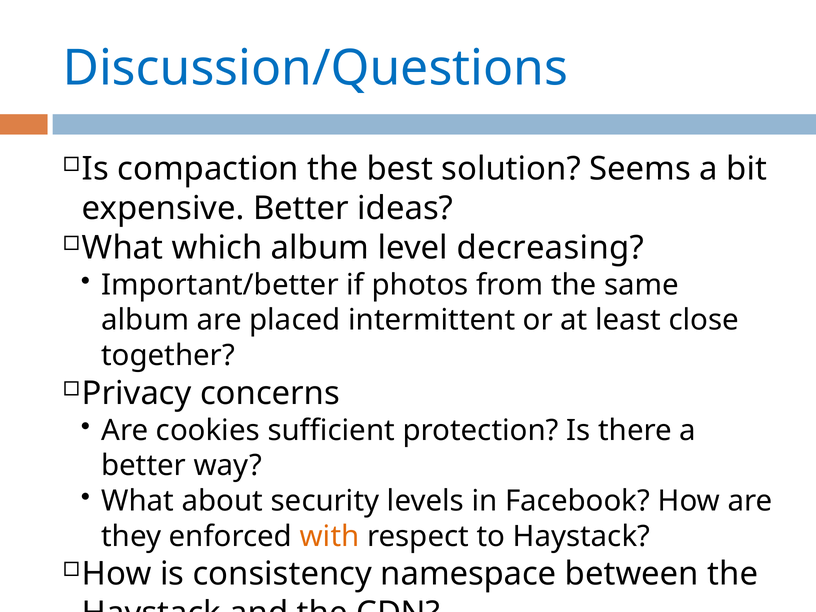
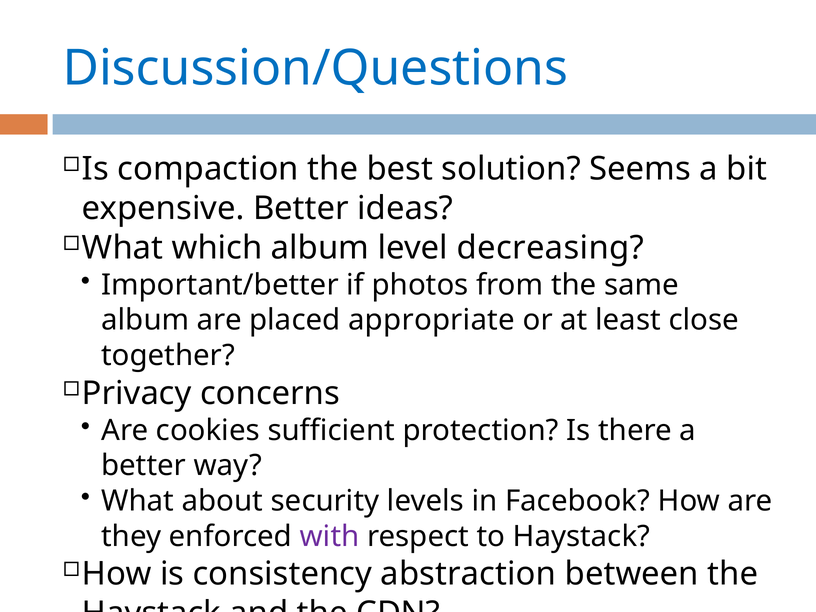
intermittent: intermittent -> appropriate
with colour: orange -> purple
namespace: namespace -> abstraction
